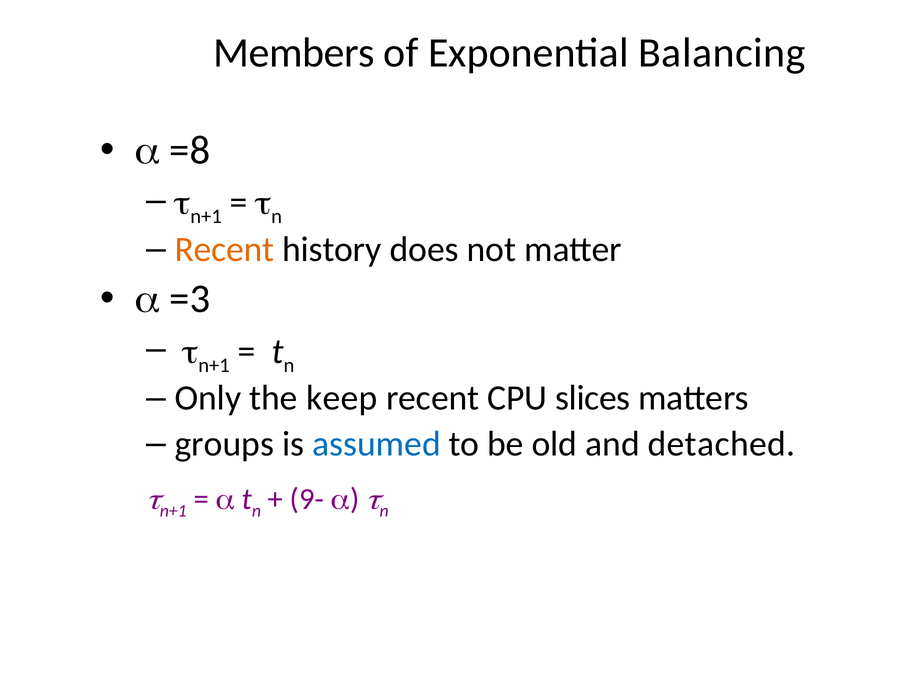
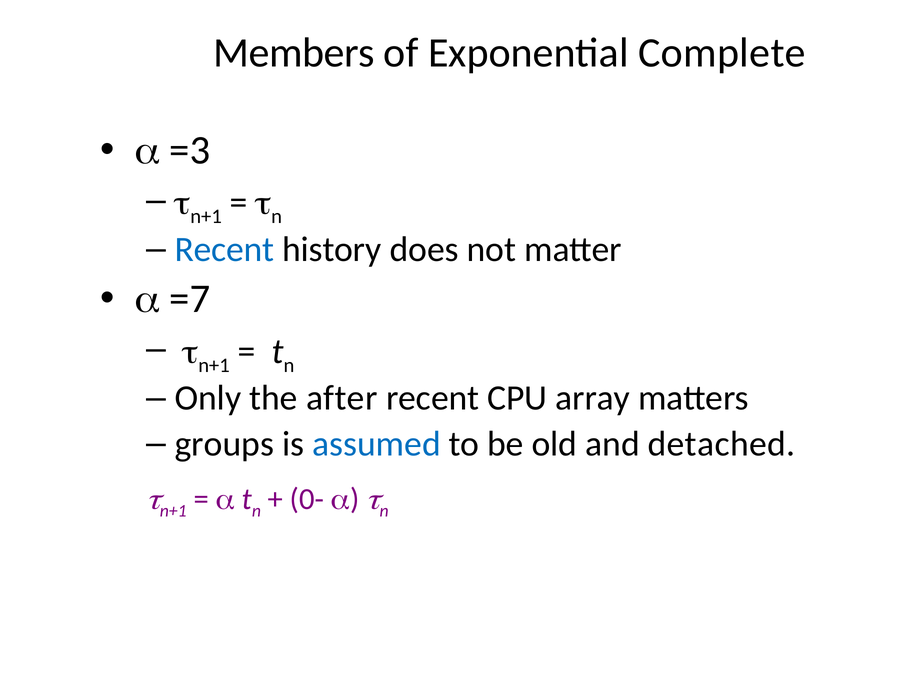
Balancing: Balancing -> Complete
=8: =8 -> =3
Recent at (225, 249) colour: orange -> blue
=3: =3 -> =7
keep: keep -> after
slices: slices -> array
9-: 9- -> 0-
